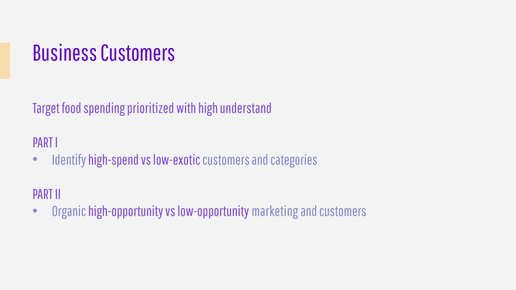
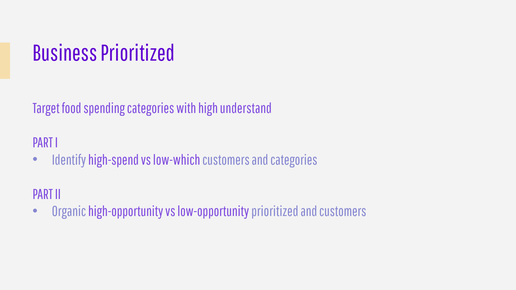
Business Customers: Customers -> Prioritized
spending prioritized: prioritized -> categories
low-exotic: low-exotic -> low-which
low-opportunity marketing: marketing -> prioritized
